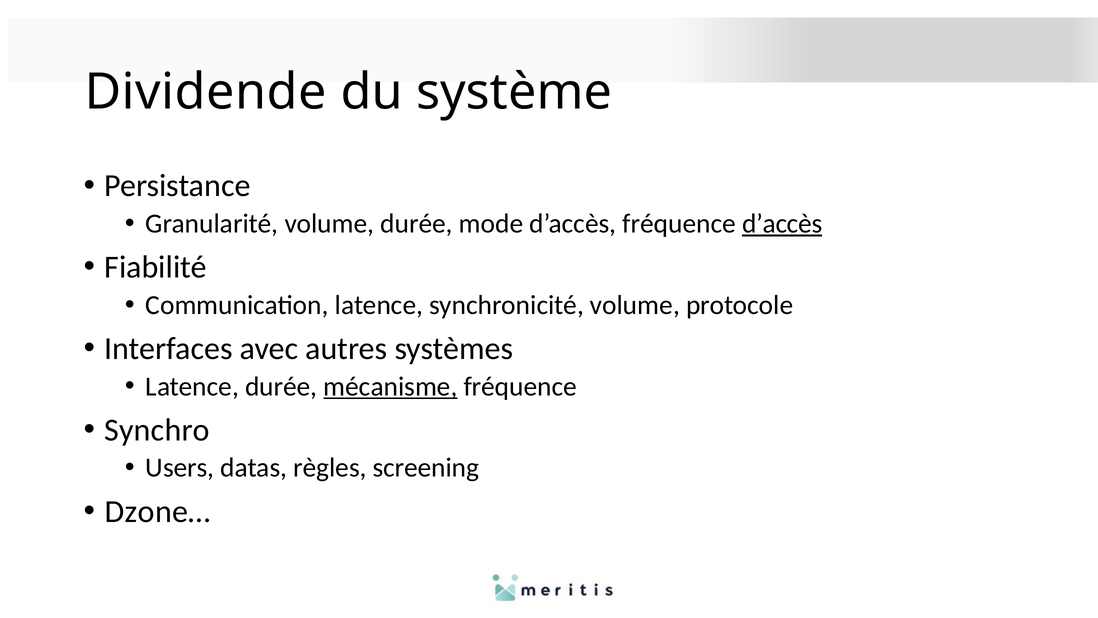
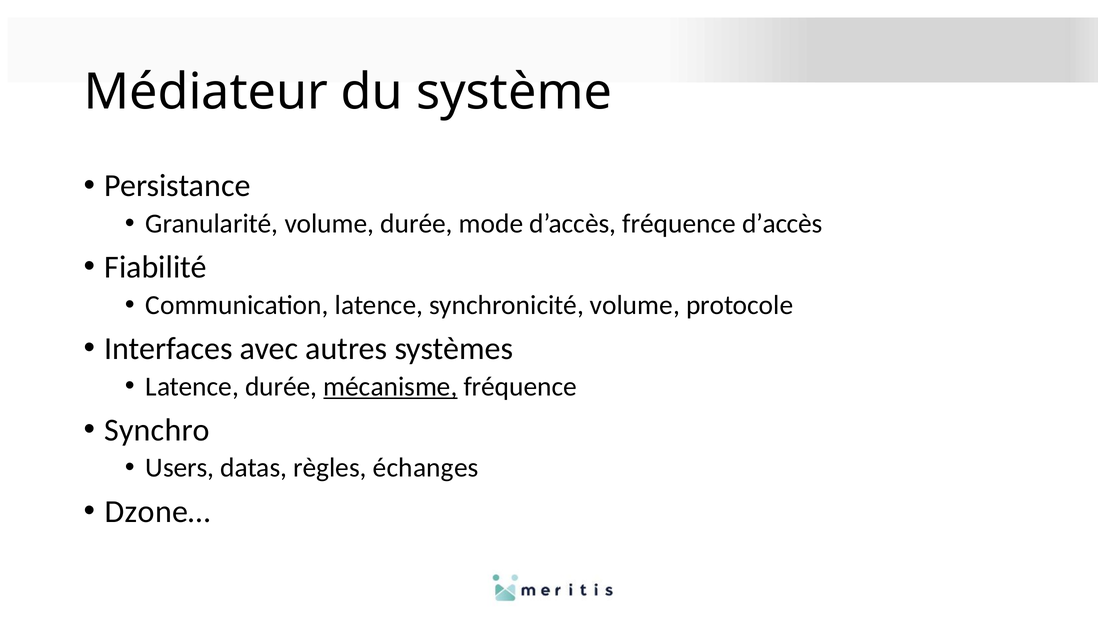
Dividende: Dividende -> Médiateur
d’accès at (782, 223) underline: present -> none
screening: screening -> échanges
